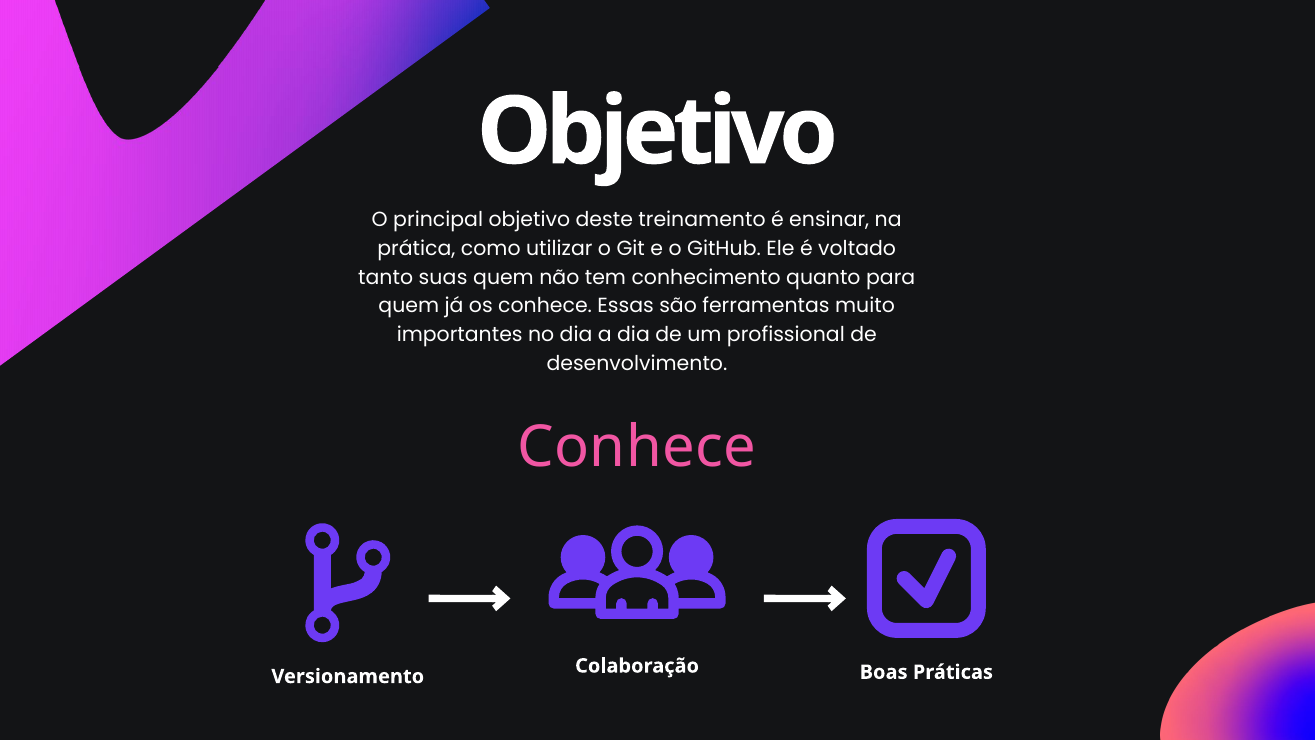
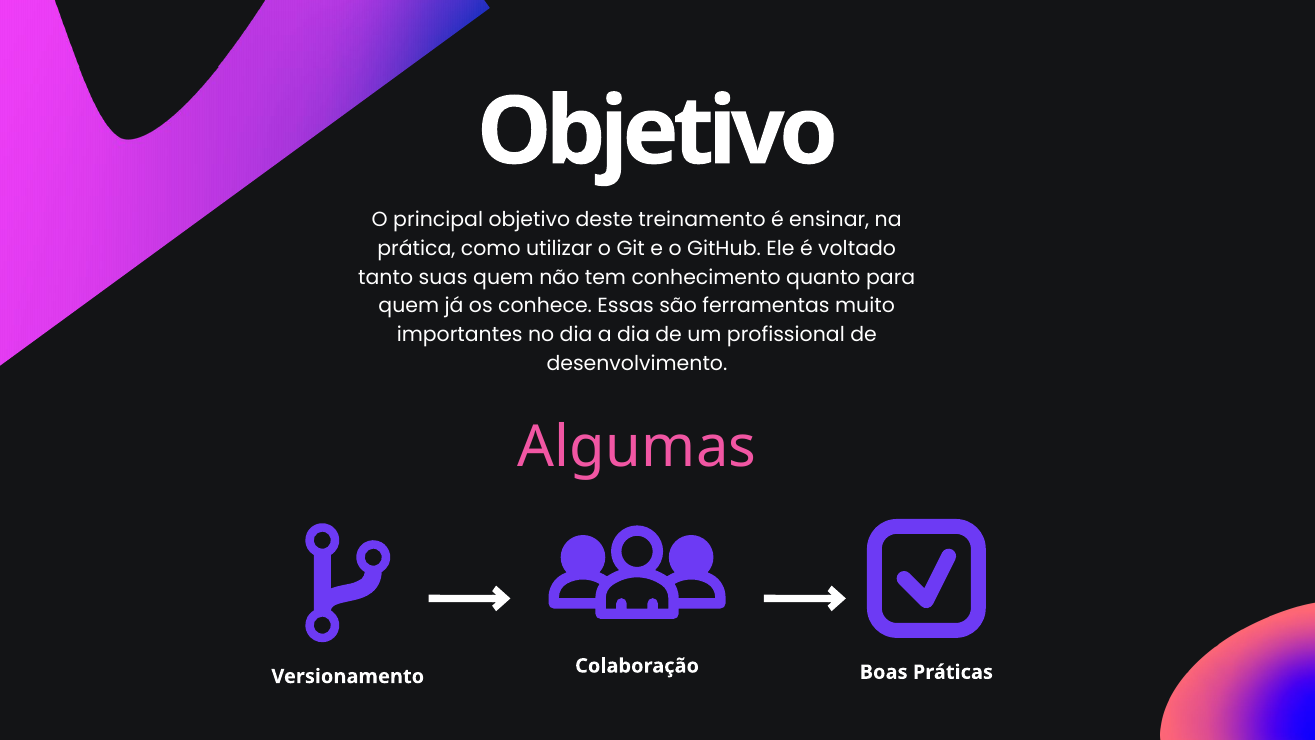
Conhece at (637, 447): Conhece -> Algumas
